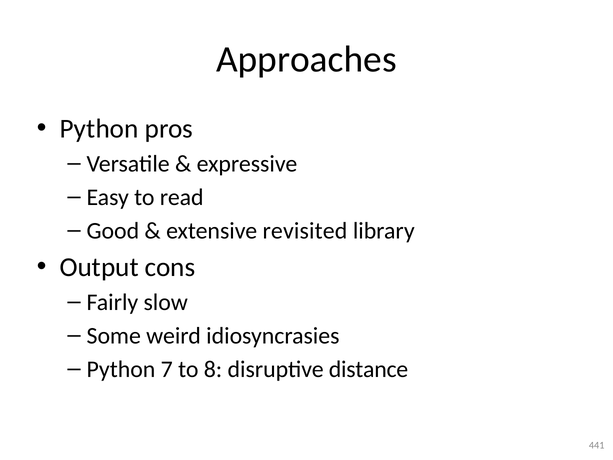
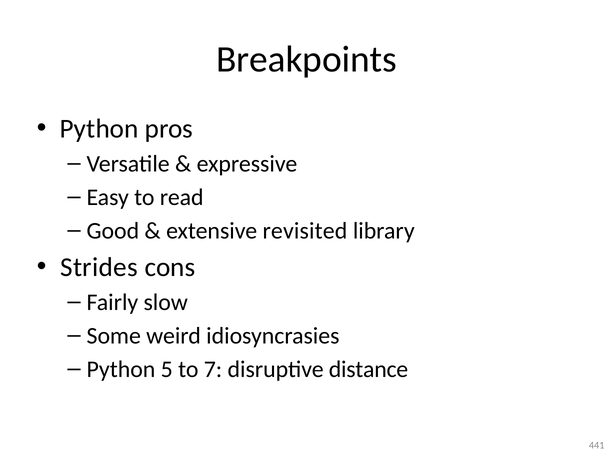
Approaches: Approaches -> Breakpoints
Output: Output -> Strides
7: 7 -> 5
8: 8 -> 7
